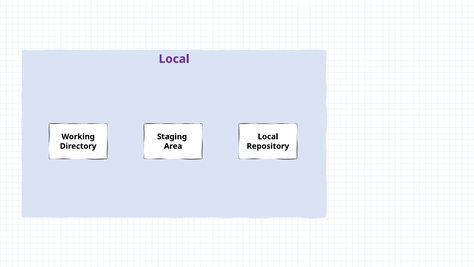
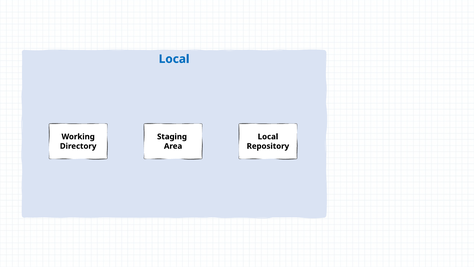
Local at (174, 59) colour: purple -> blue
